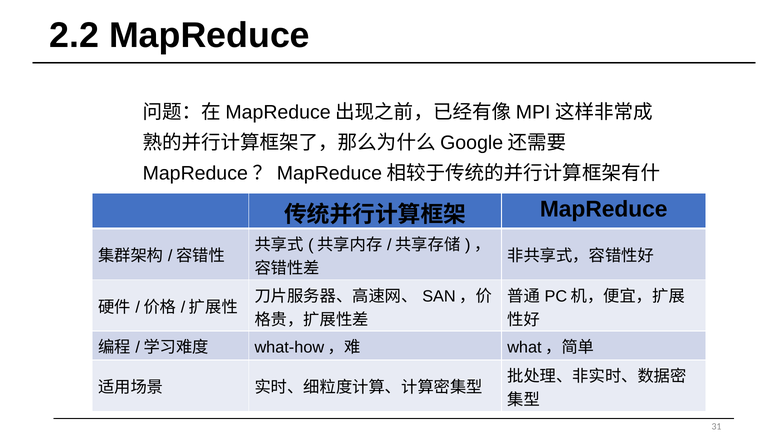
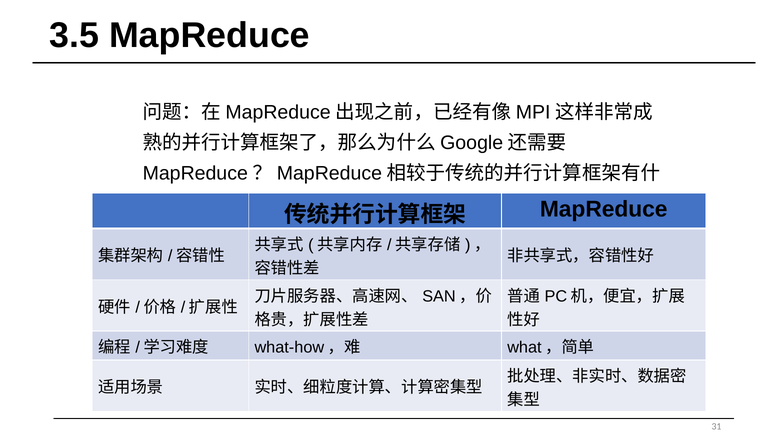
2.2: 2.2 -> 3.5
